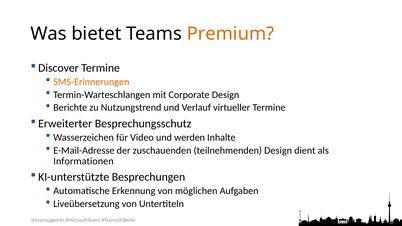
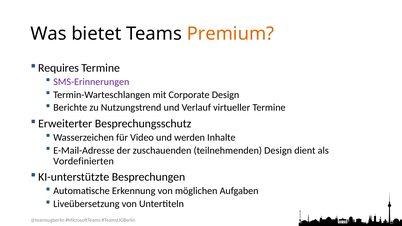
Discover: Discover -> Requires
SMS-Erinnerungen colour: orange -> purple
Informationen: Informationen -> Vordefinierten
